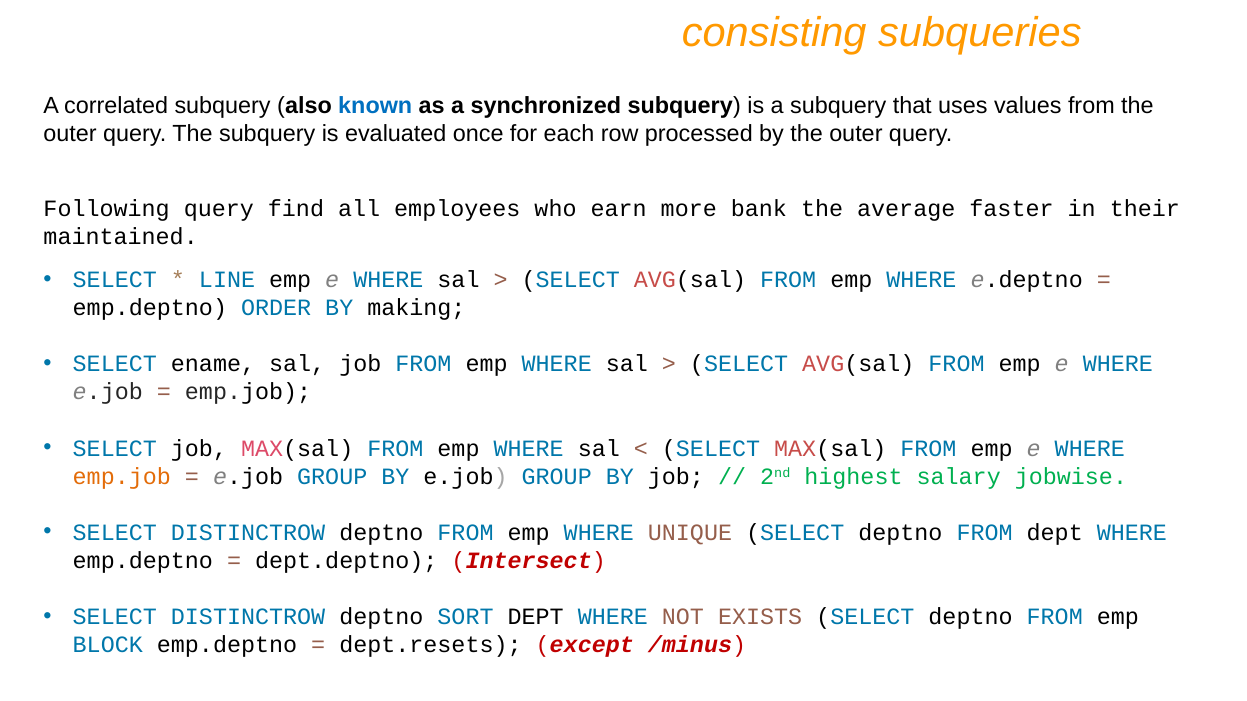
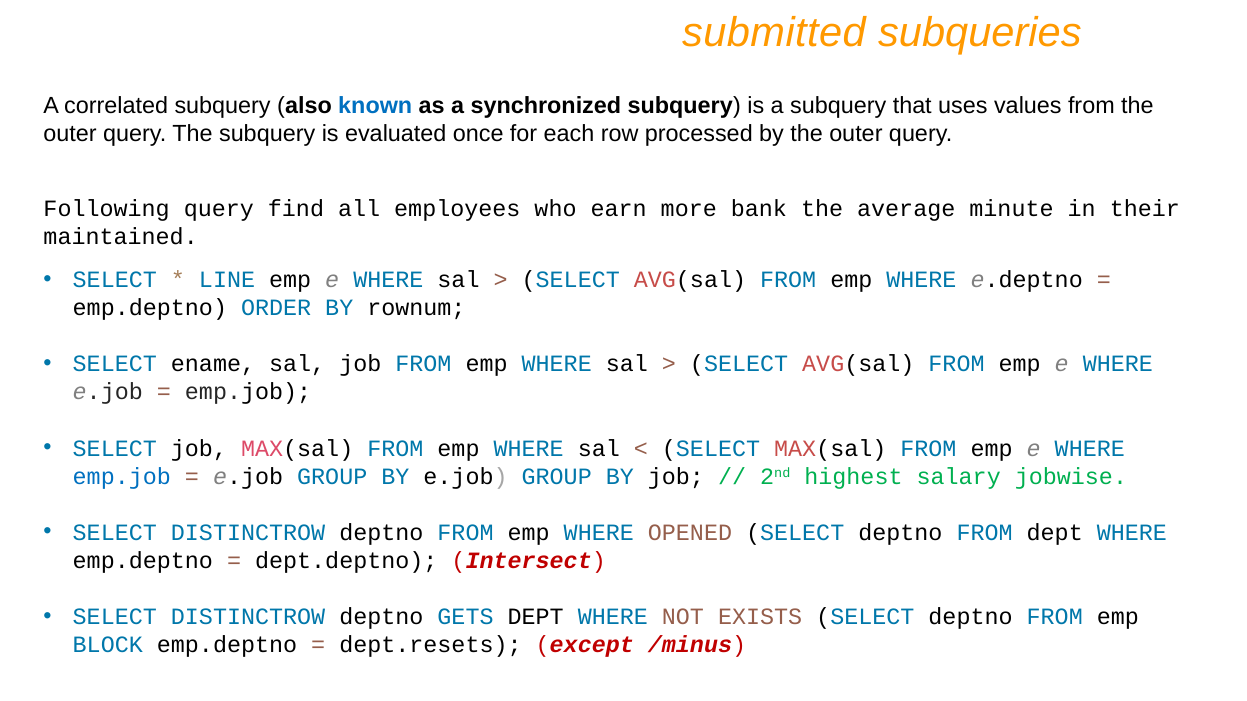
consisting: consisting -> submitted
faster: faster -> minute
making: making -> rownum
emp.job at (122, 477) colour: orange -> blue
UNIQUE: UNIQUE -> OPENED
SORT: SORT -> GETS
